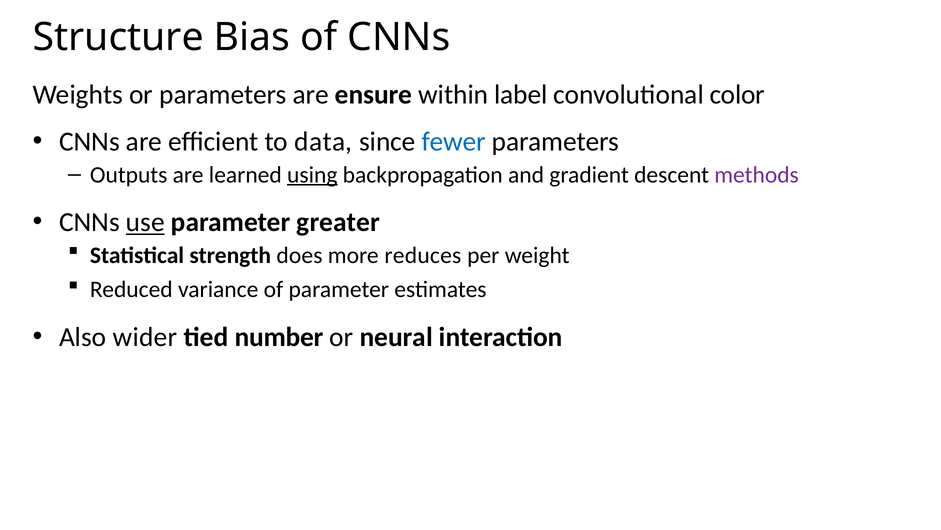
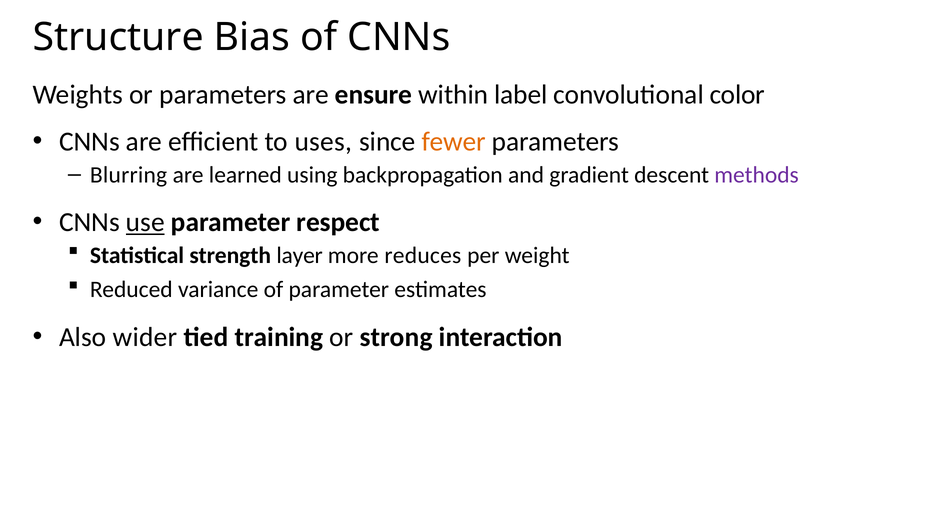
data: data -> uses
fewer colour: blue -> orange
Outputs: Outputs -> Blurring
using underline: present -> none
greater: greater -> respect
does: does -> layer
number: number -> training
neural: neural -> strong
